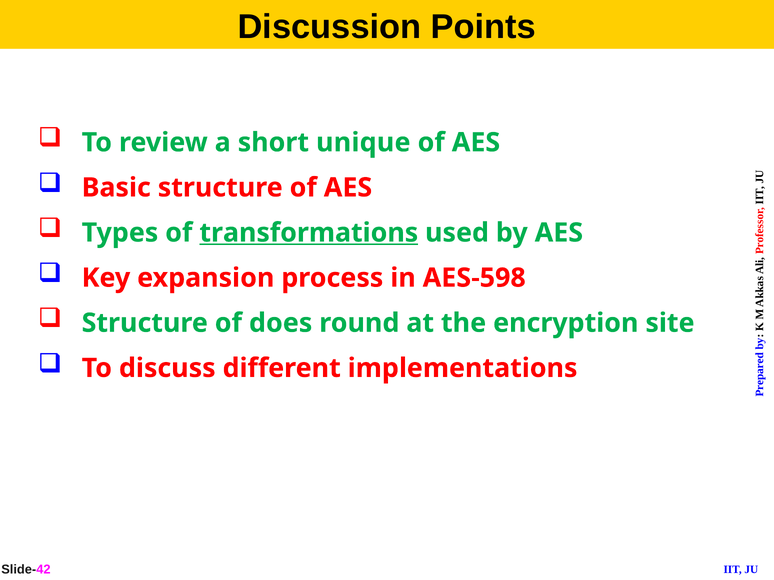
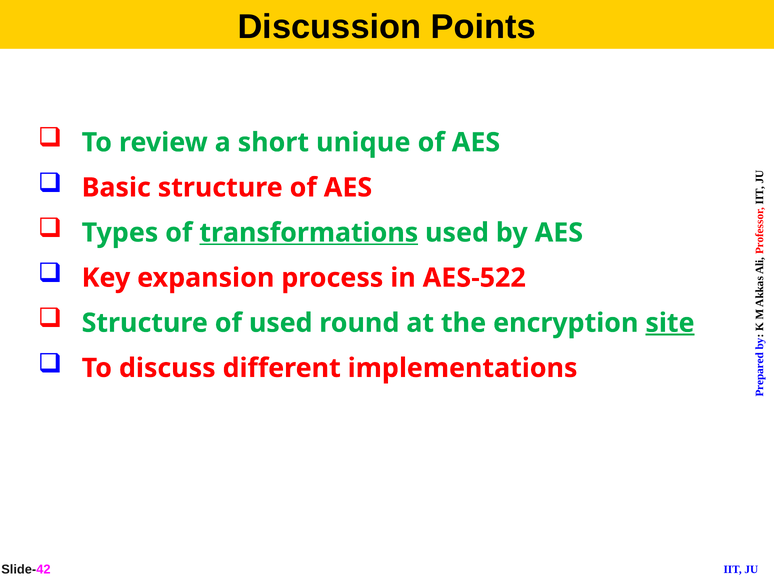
AES-598: AES-598 -> AES-522
of does: does -> used
site underline: none -> present
